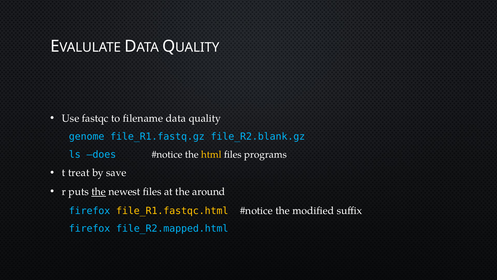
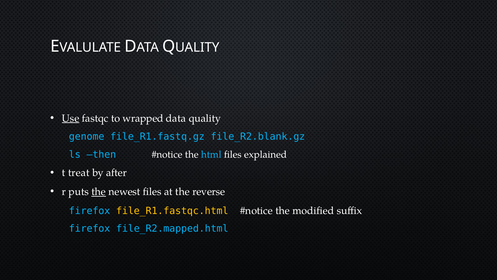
Use underline: none -> present
filename: filename -> wrapped
does: does -> then
html colour: yellow -> light blue
programs: programs -> explained
save: save -> after
around: around -> reverse
